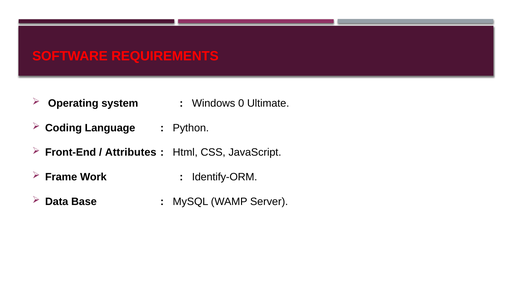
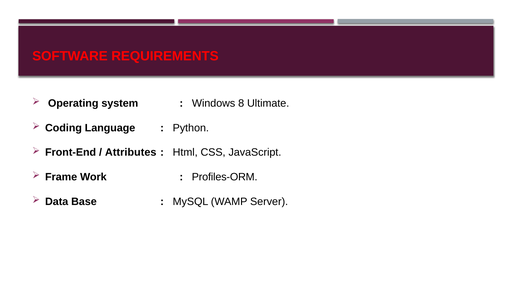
0: 0 -> 8
Identify-ORM: Identify-ORM -> Profiles-ORM
